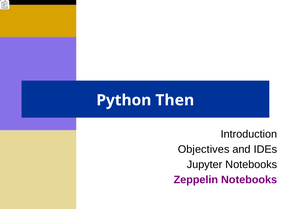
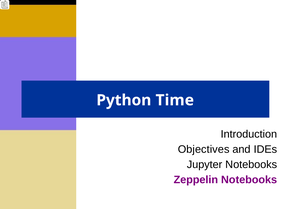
Then: Then -> Time
